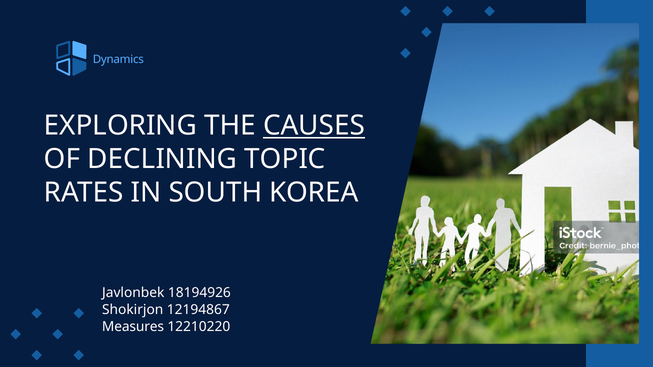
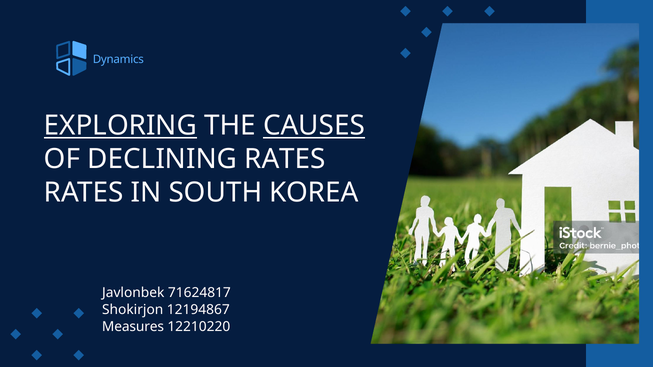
EXPLORING underline: none -> present
DECLINING TOPIC: TOPIC -> RATES
18194926: 18194926 -> 71624817
